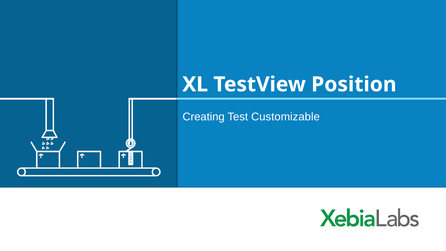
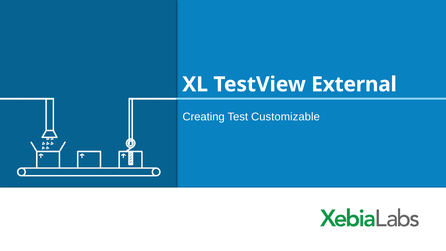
Position: Position -> External
